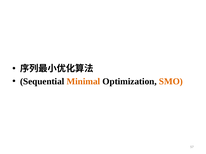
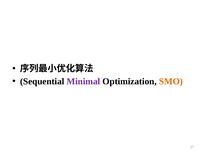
Minimal colour: orange -> purple
